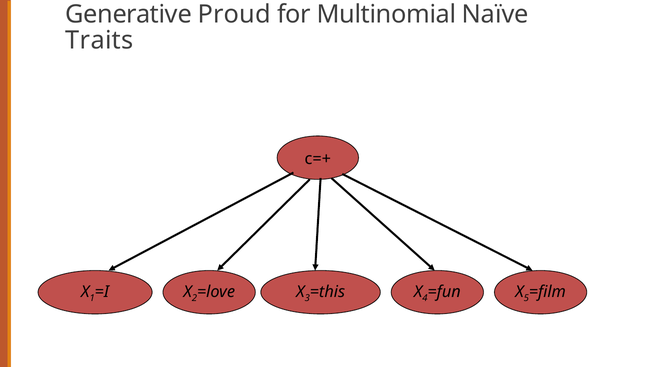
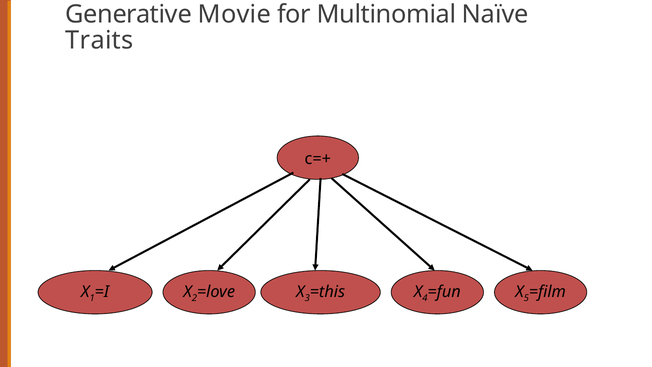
Proud: Proud -> Movie
